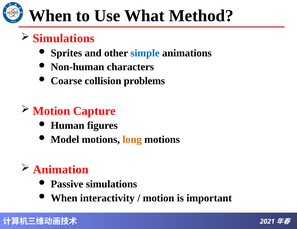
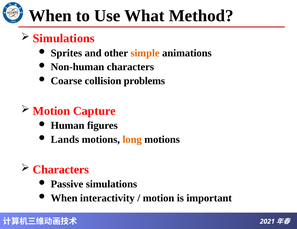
simple colour: blue -> orange
Model: Model -> Lands
Animation at (61, 170): Animation -> Characters
